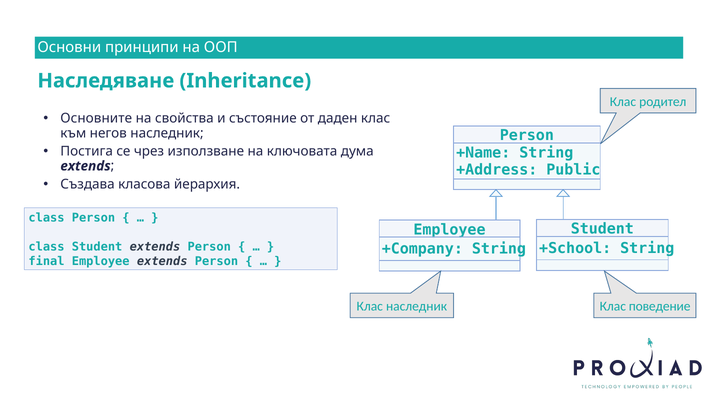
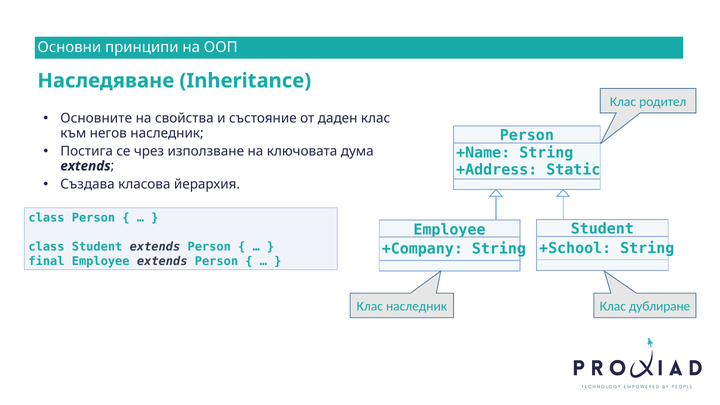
Public: Public -> Static
поведение: поведение -> дублиране
